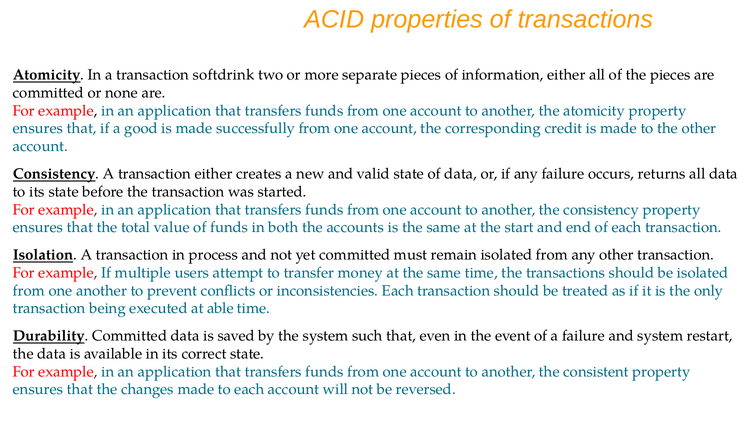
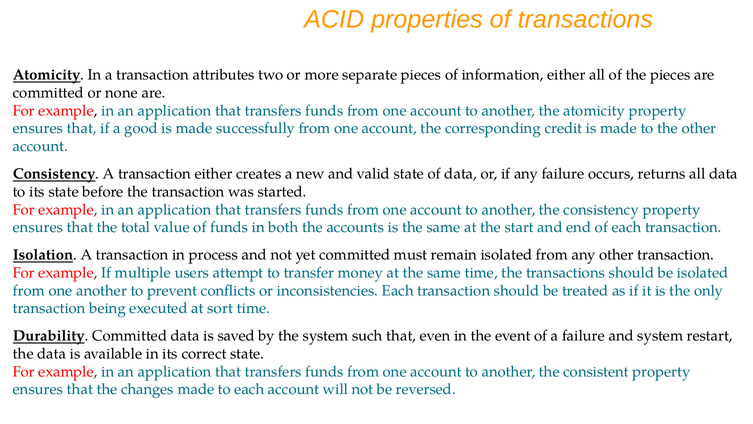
softdrink: softdrink -> attributes
able: able -> sort
